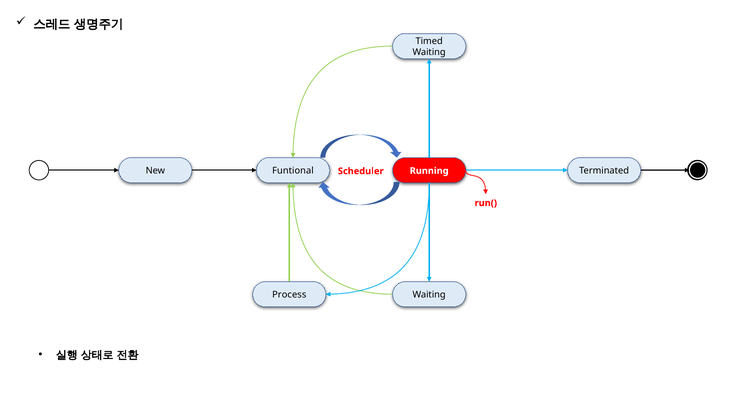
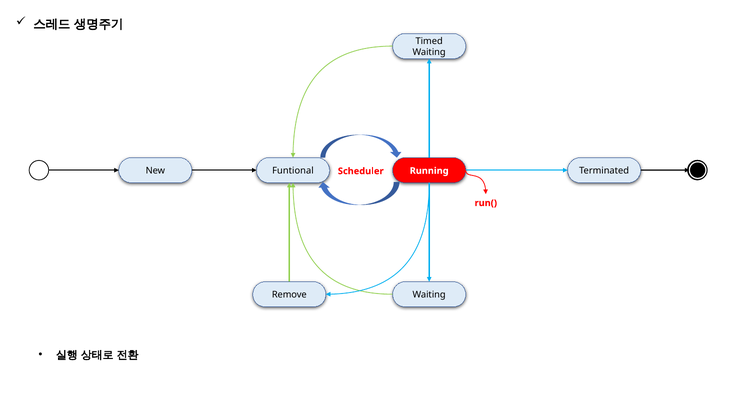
Process: Process -> Remove
